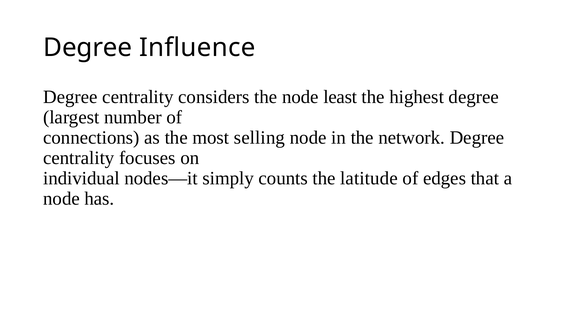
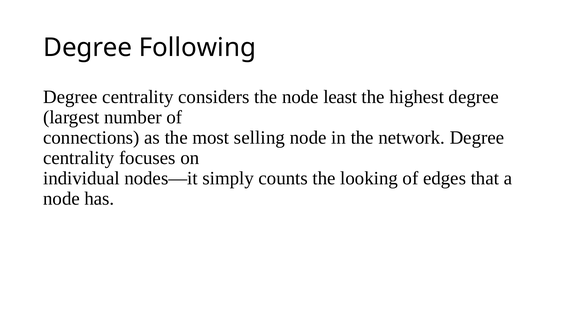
Influence: Influence -> Following
latitude: latitude -> looking
